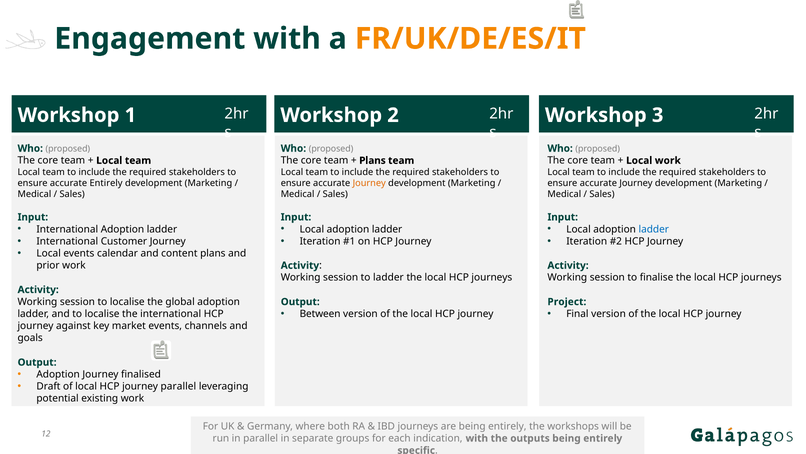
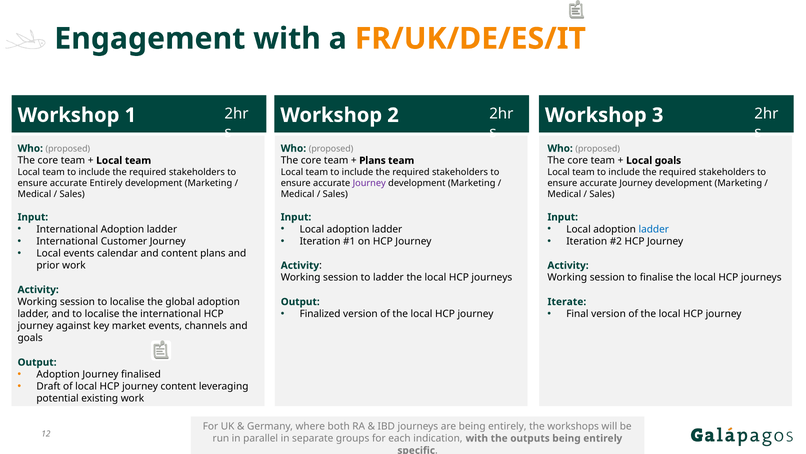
Local work: work -> goals
Journey at (369, 183) colour: orange -> purple
Project: Project -> Iterate
Between: Between -> Finalized
journey parallel: parallel -> content
